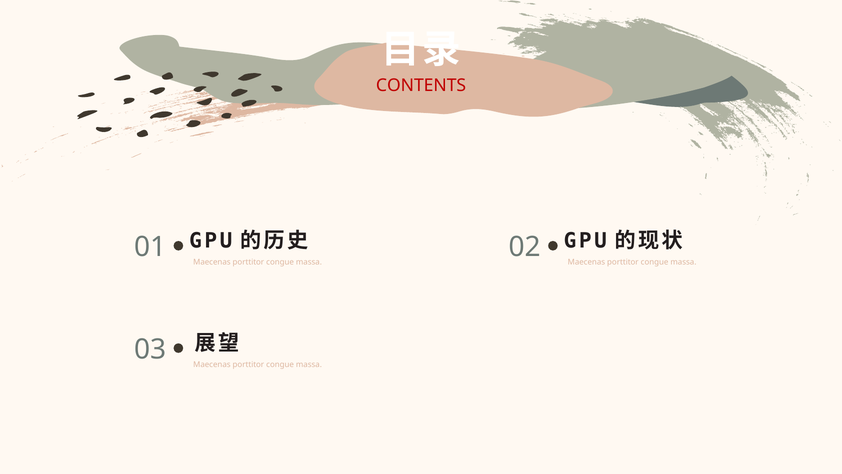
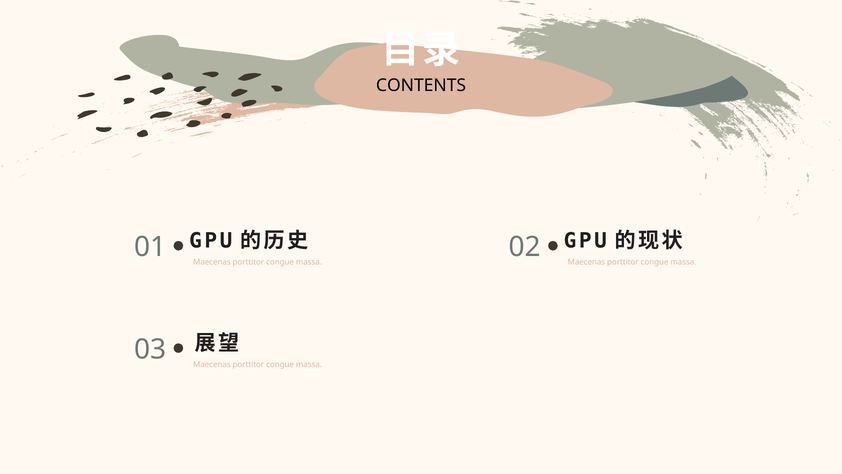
CONTENTS colour: red -> black
